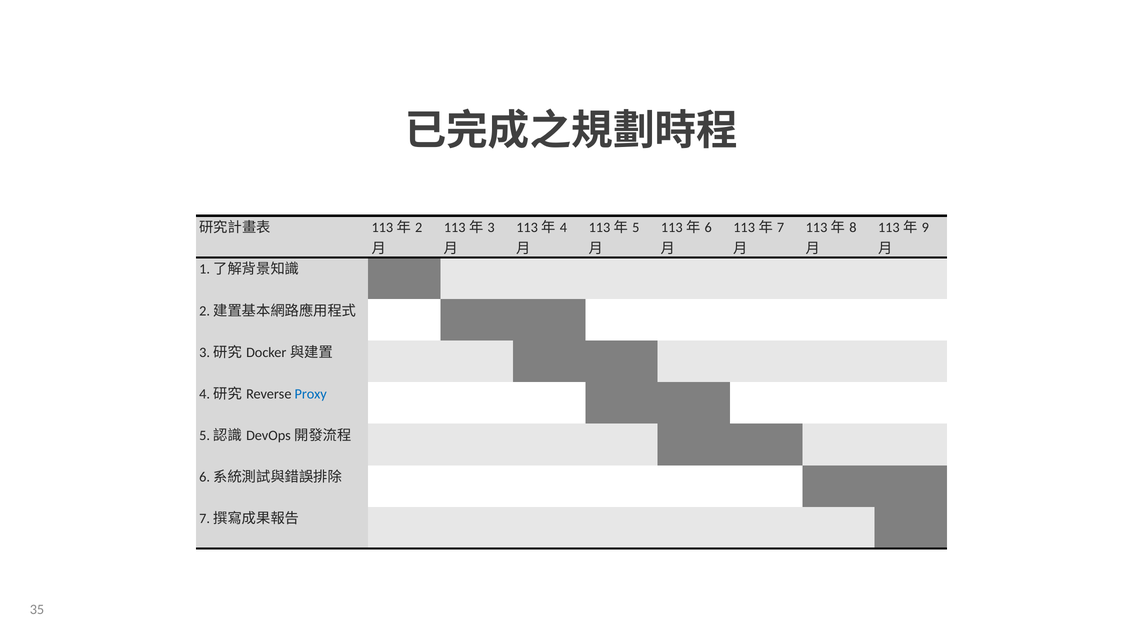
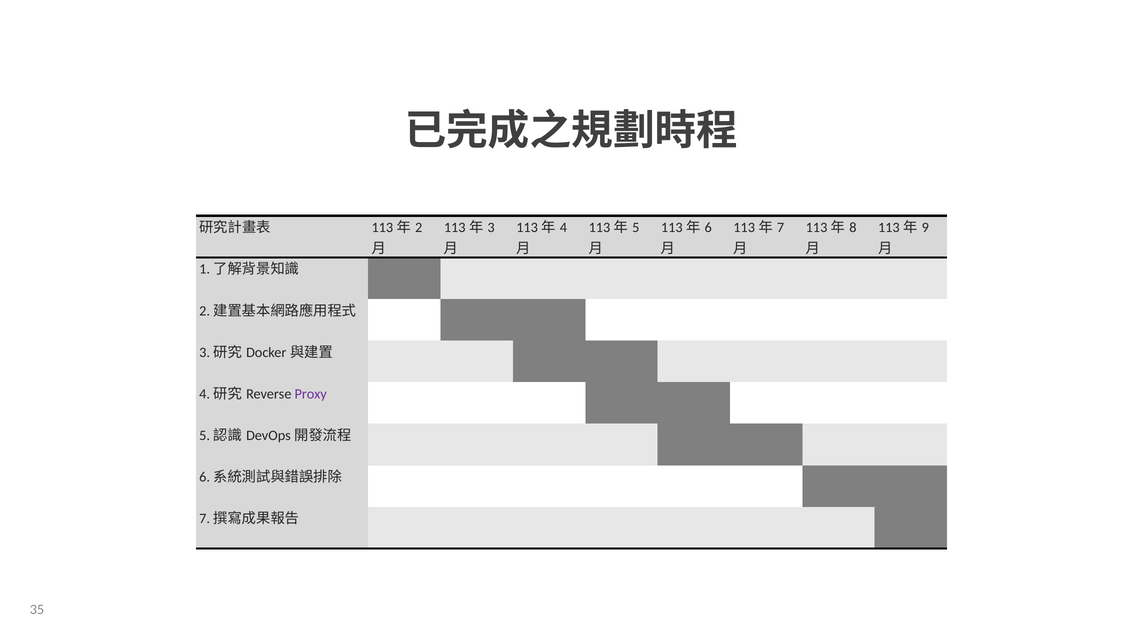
Proxy colour: blue -> purple
